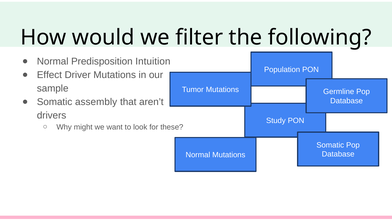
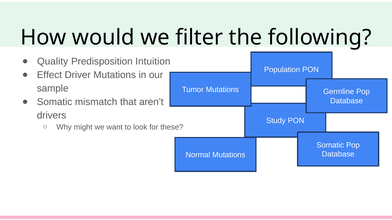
Normal at (53, 62): Normal -> Quality
assembly: assembly -> mismatch
